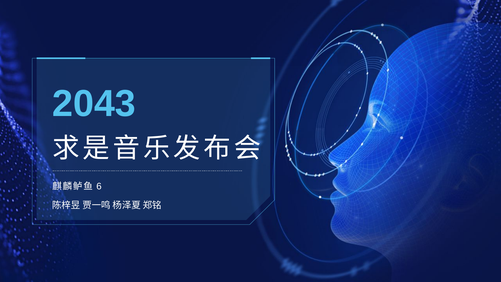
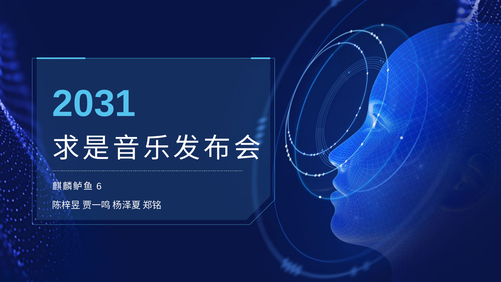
2043: 2043 -> 2031
